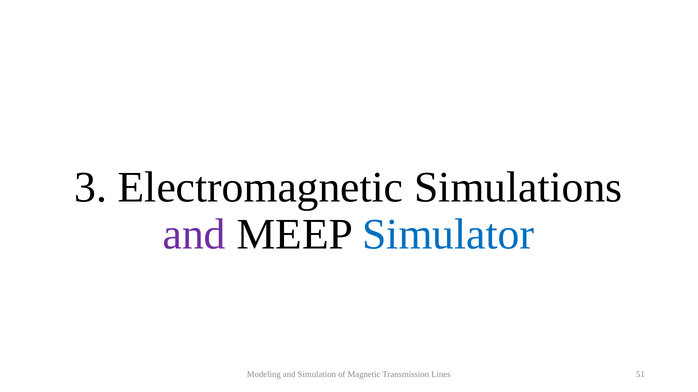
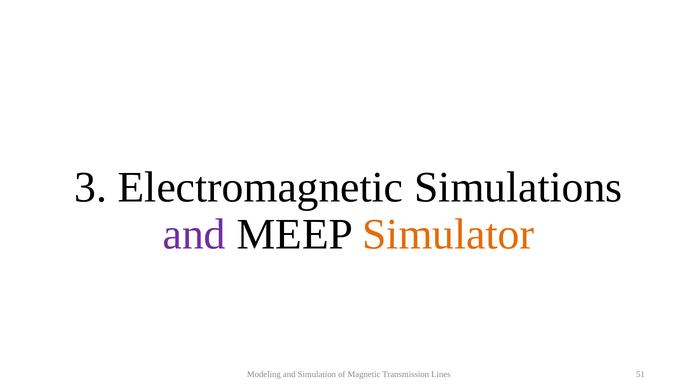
Simulator colour: blue -> orange
